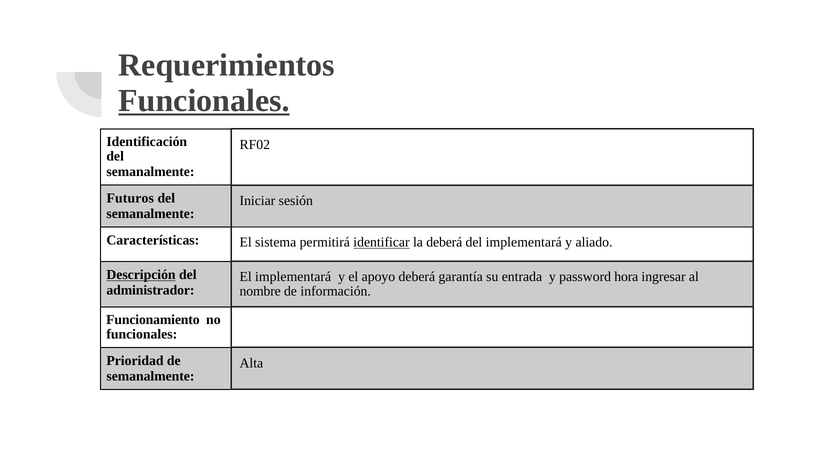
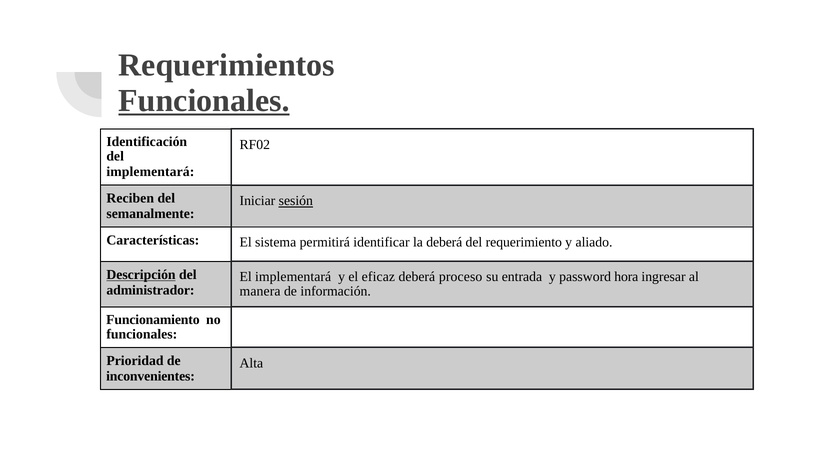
semanalmente at (150, 172): semanalmente -> implementará
Futuros: Futuros -> Reciben
sesión underline: none -> present
identificar underline: present -> none
del implementará: implementará -> requerimiento
apoyo: apoyo -> eficaz
garantía: garantía -> proceso
nombre: nombre -> manera
semanalmente at (150, 376): semanalmente -> inconvenientes
